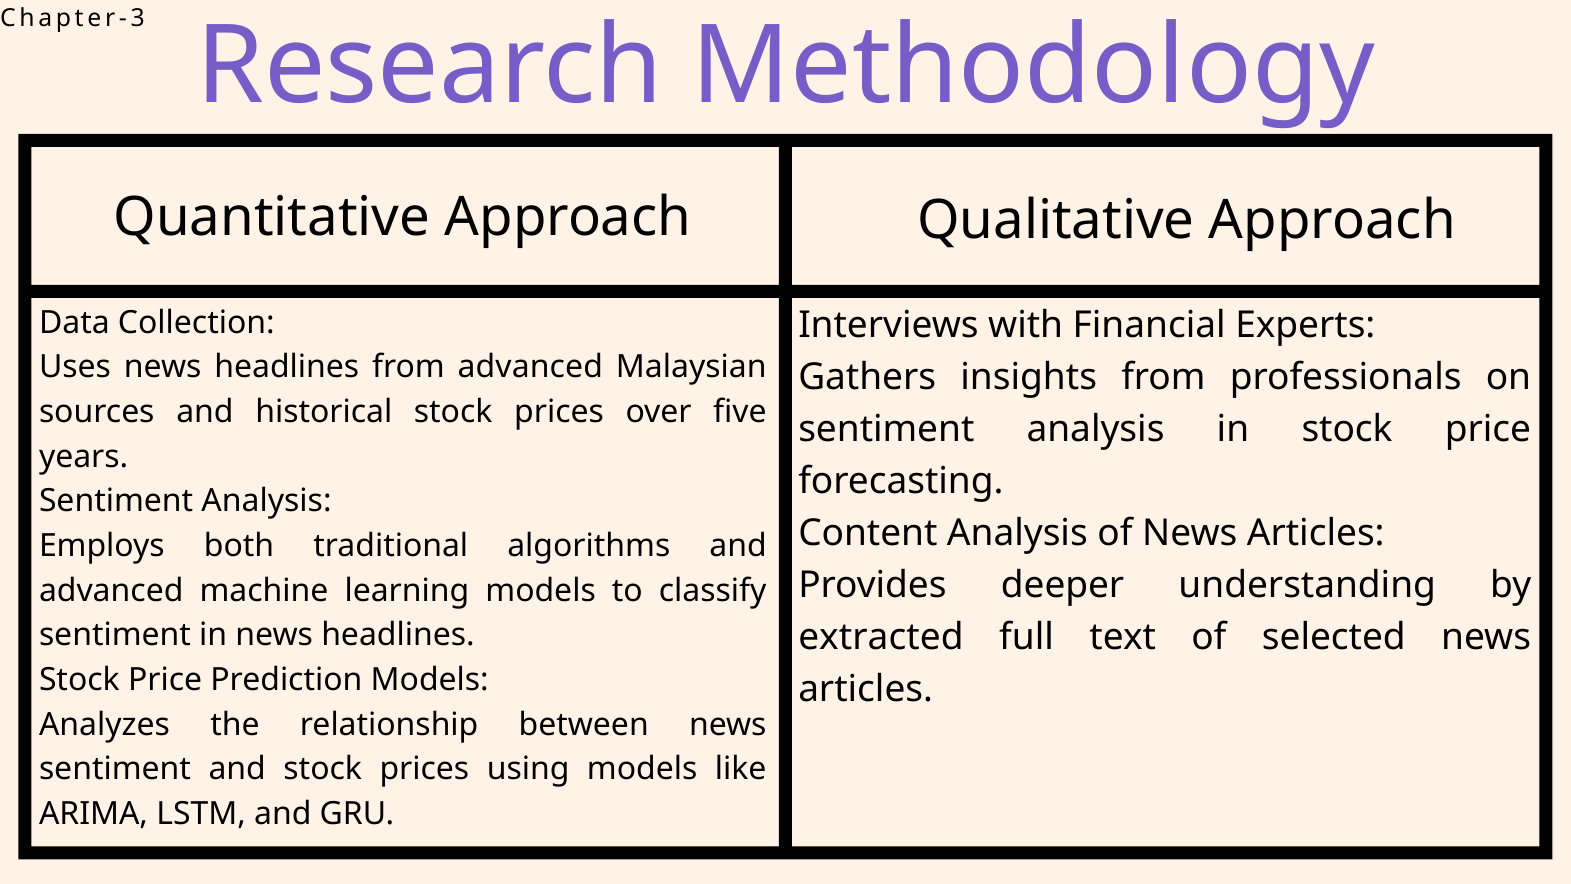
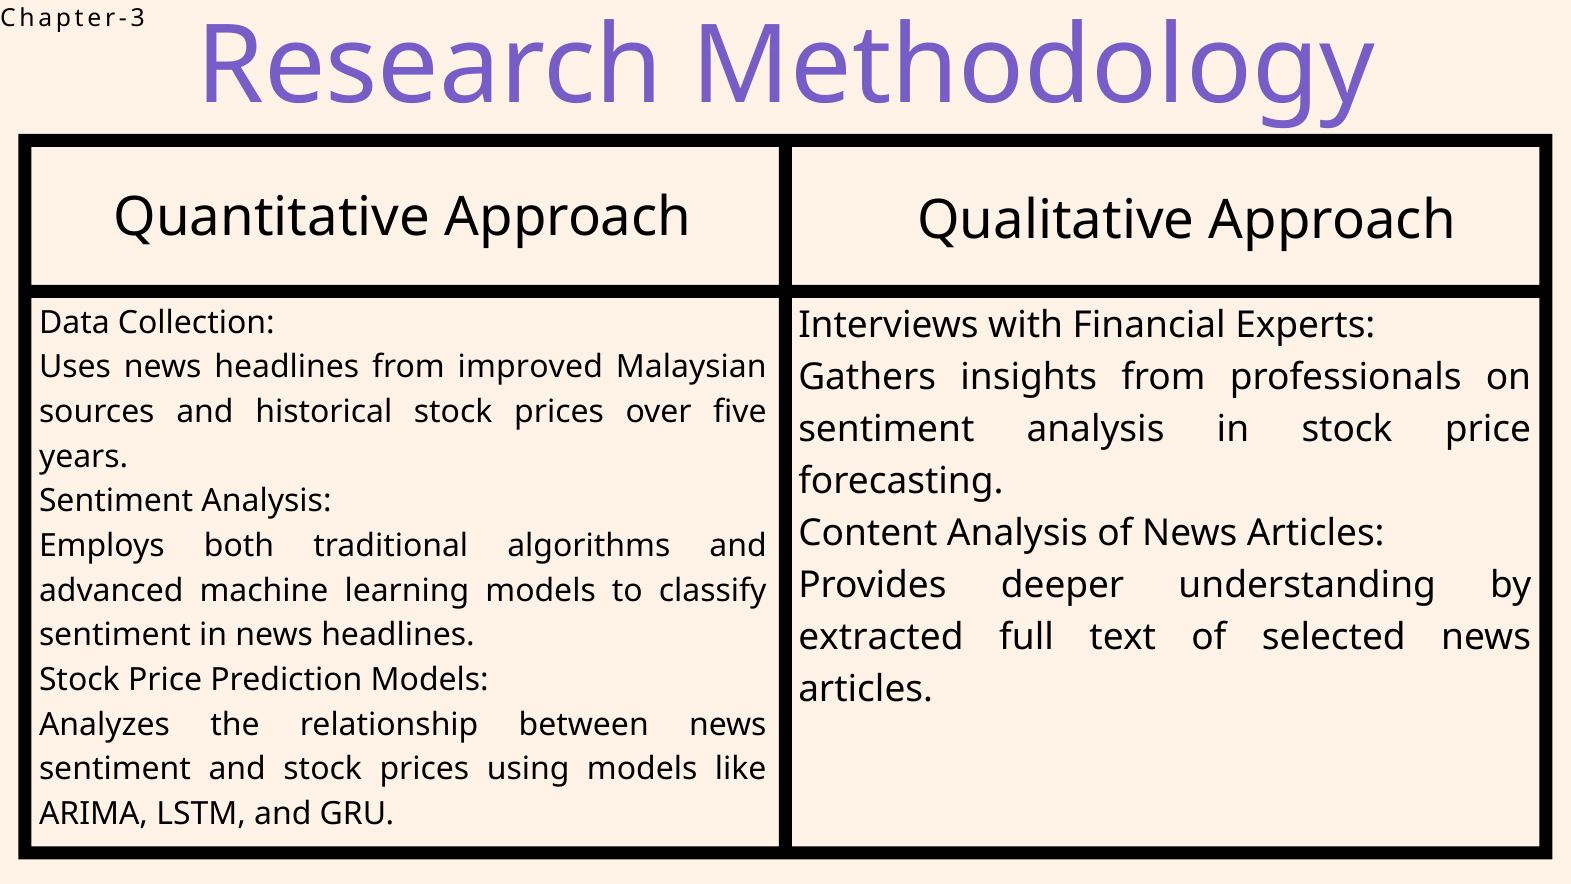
from advanced: advanced -> improved
